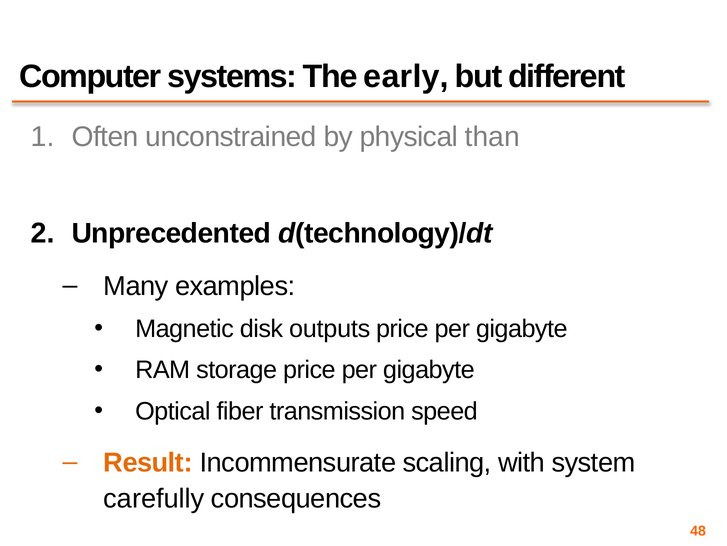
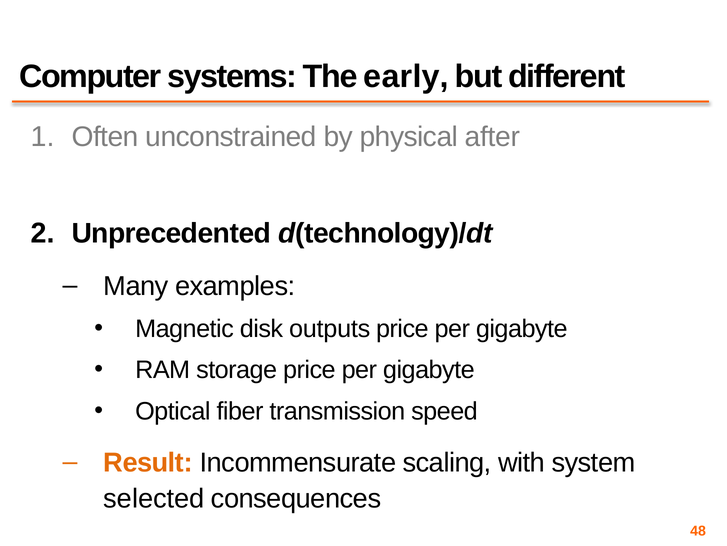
than: than -> after
carefully: carefully -> selected
